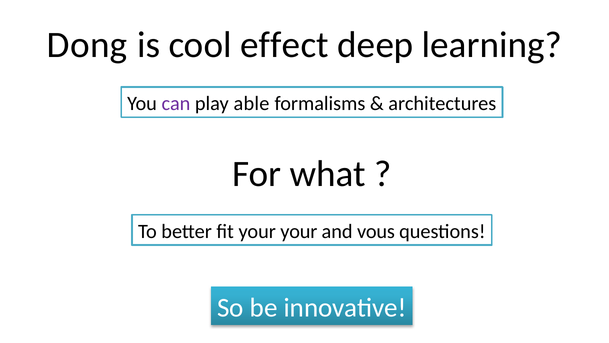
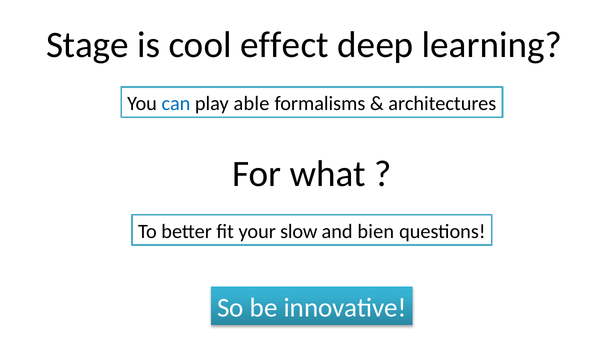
Dong: Dong -> Stage
can colour: purple -> blue
your your: your -> slow
vous: vous -> bien
